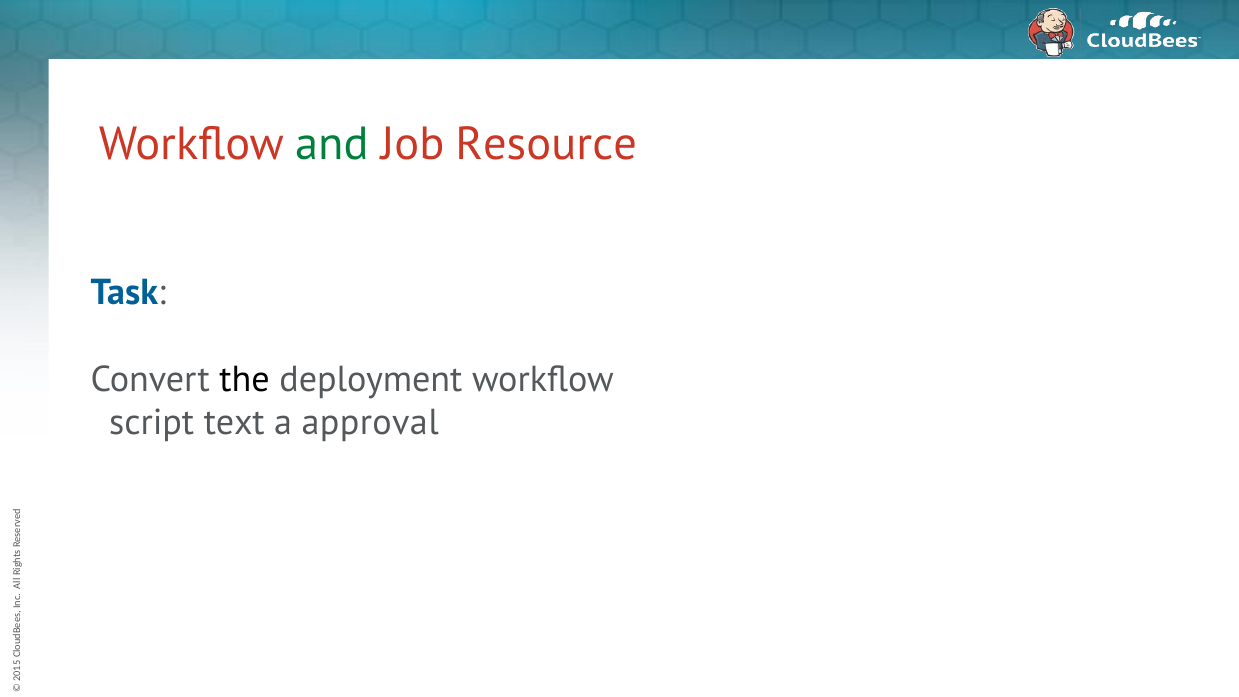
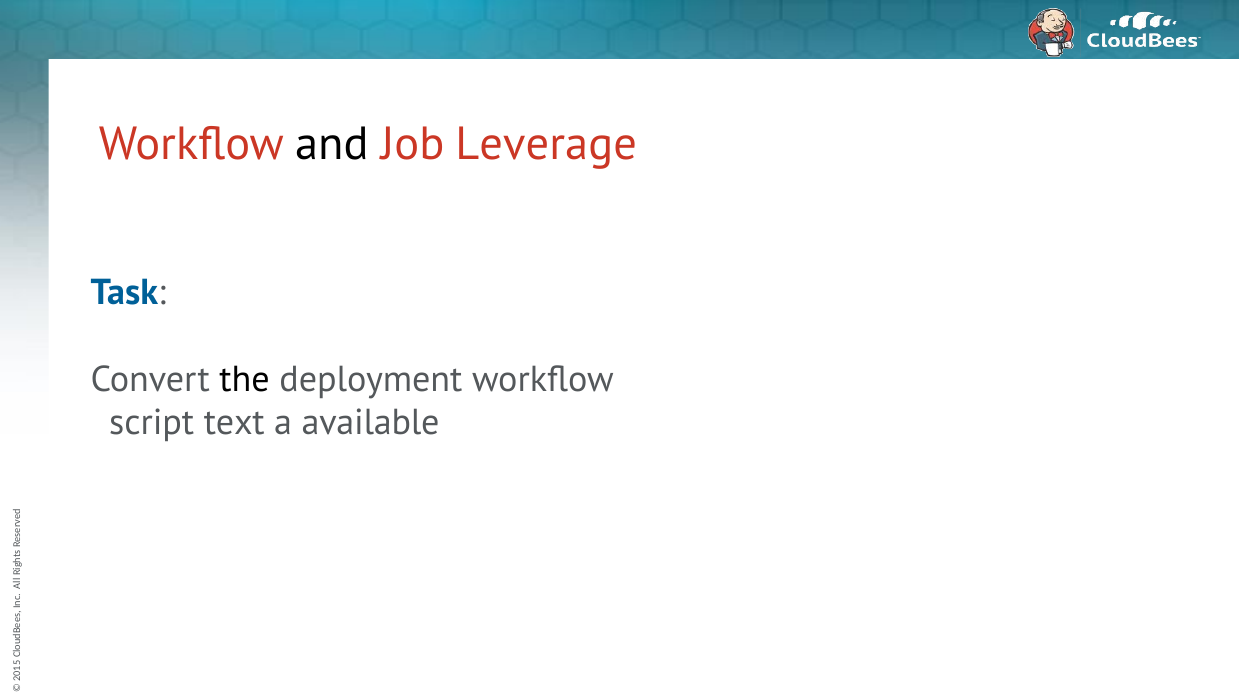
and colour: green -> black
Resource: Resource -> Leverage
approval: approval -> available
